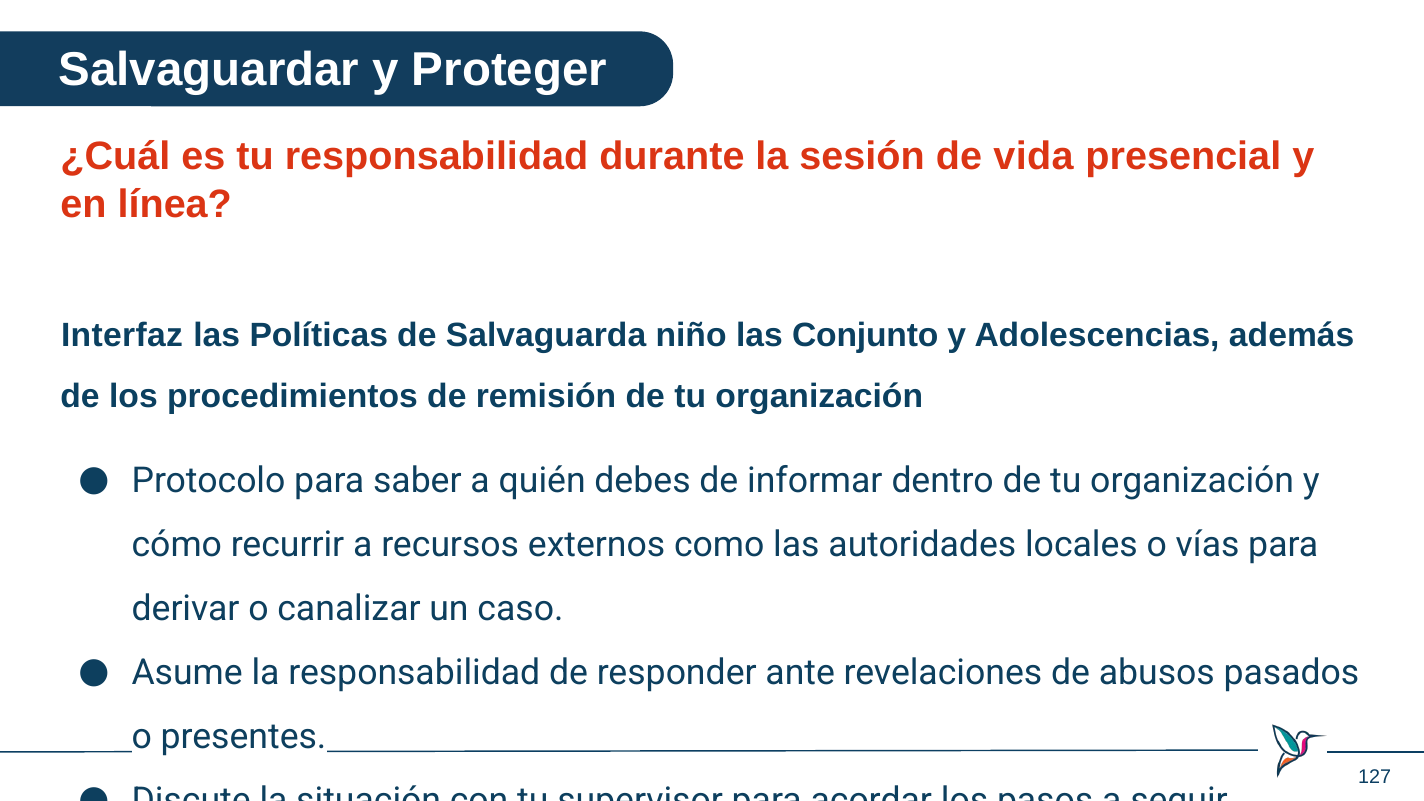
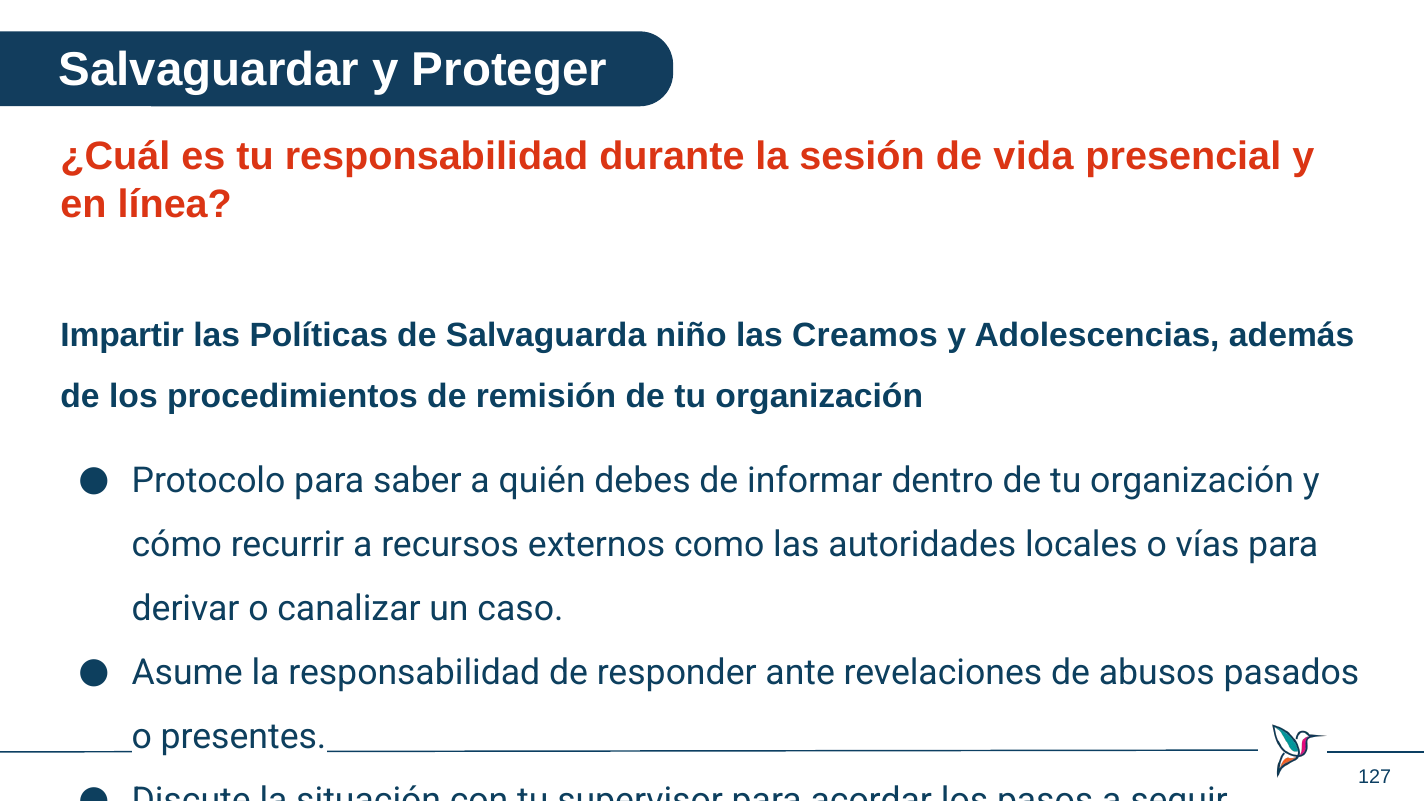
Interfaz: Interfaz -> Impartir
Conjunto: Conjunto -> Creamos
